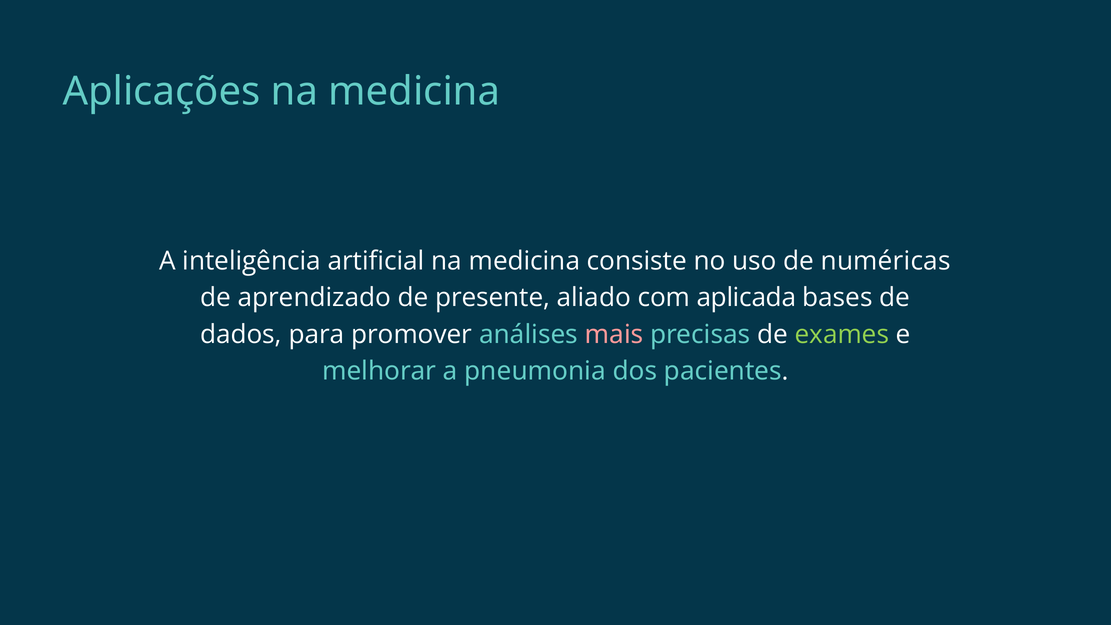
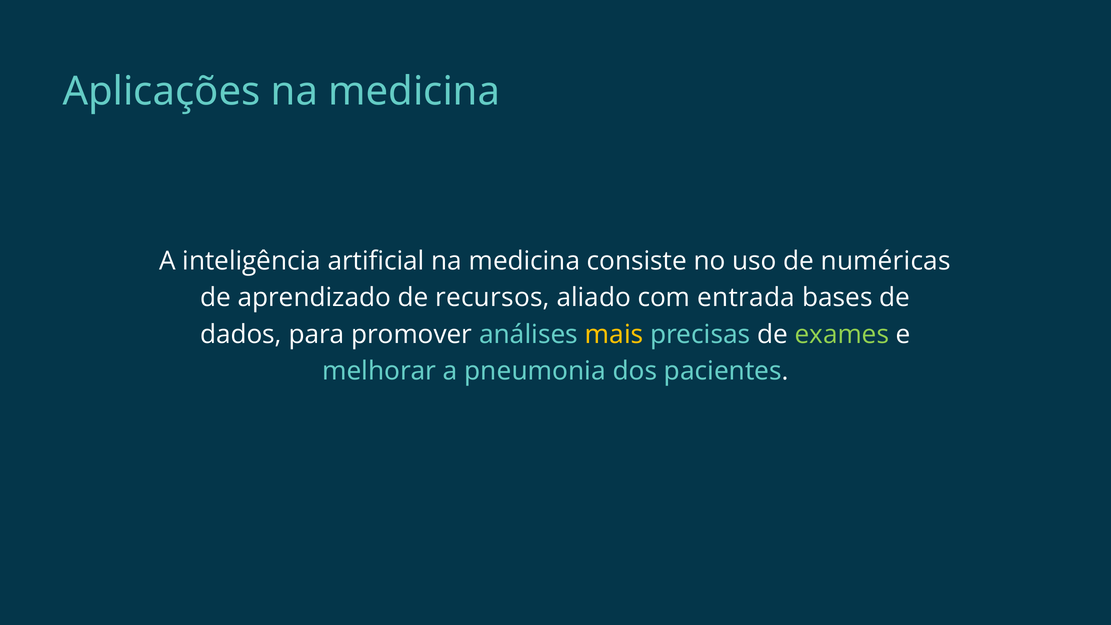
presente: presente -> recursos
aplicada: aplicada -> entrada
mais colour: pink -> yellow
